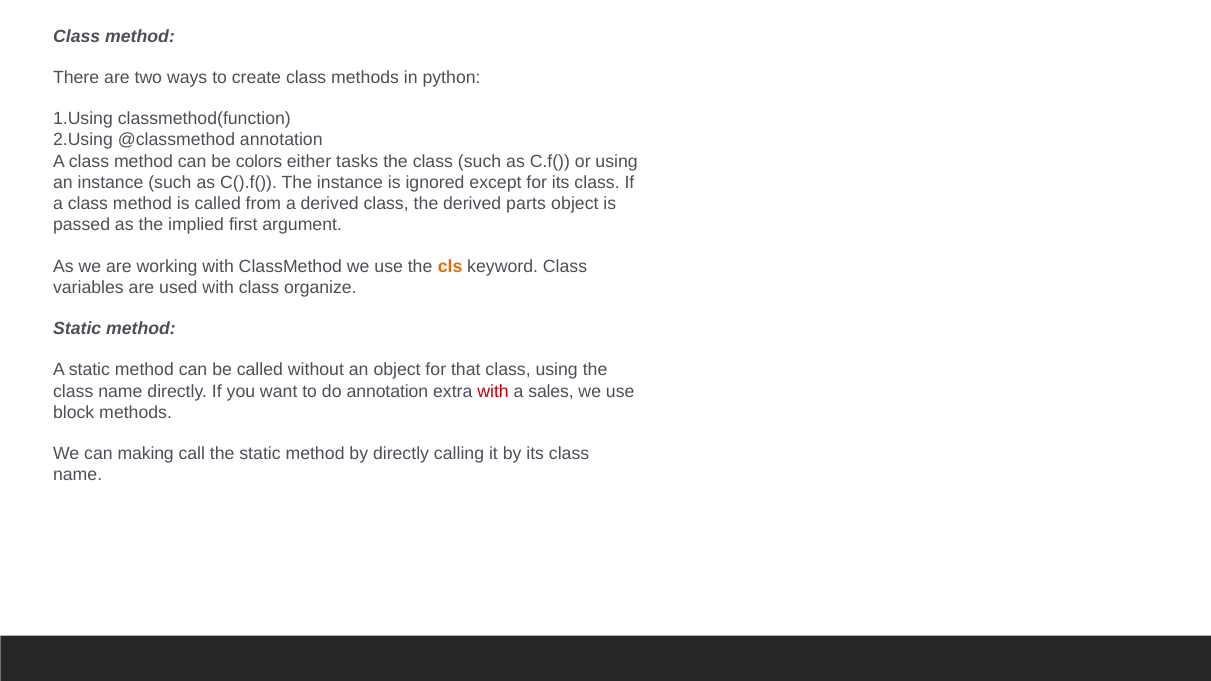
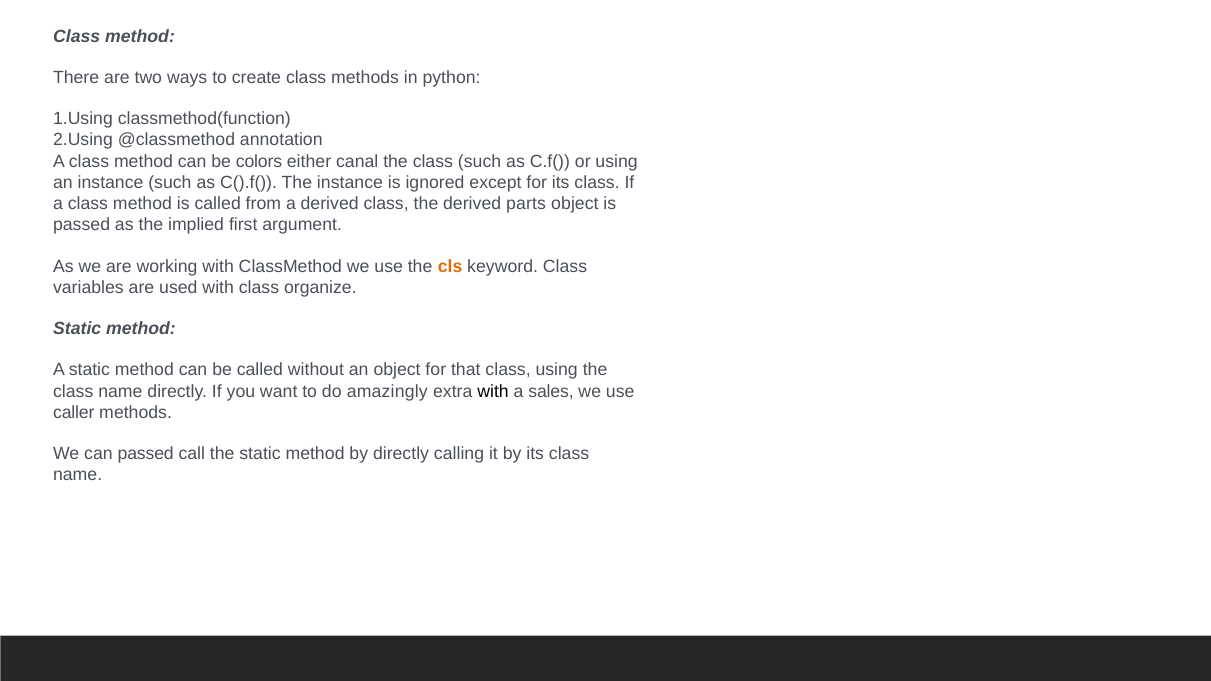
tasks: tasks -> canal
do annotation: annotation -> amazingly
with at (493, 391) colour: red -> black
block: block -> caller
can making: making -> passed
